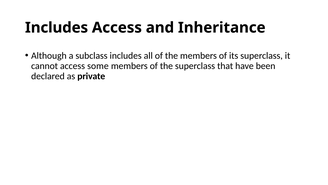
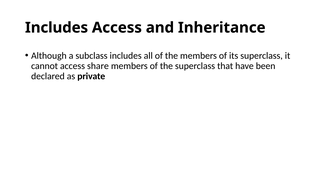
some: some -> share
